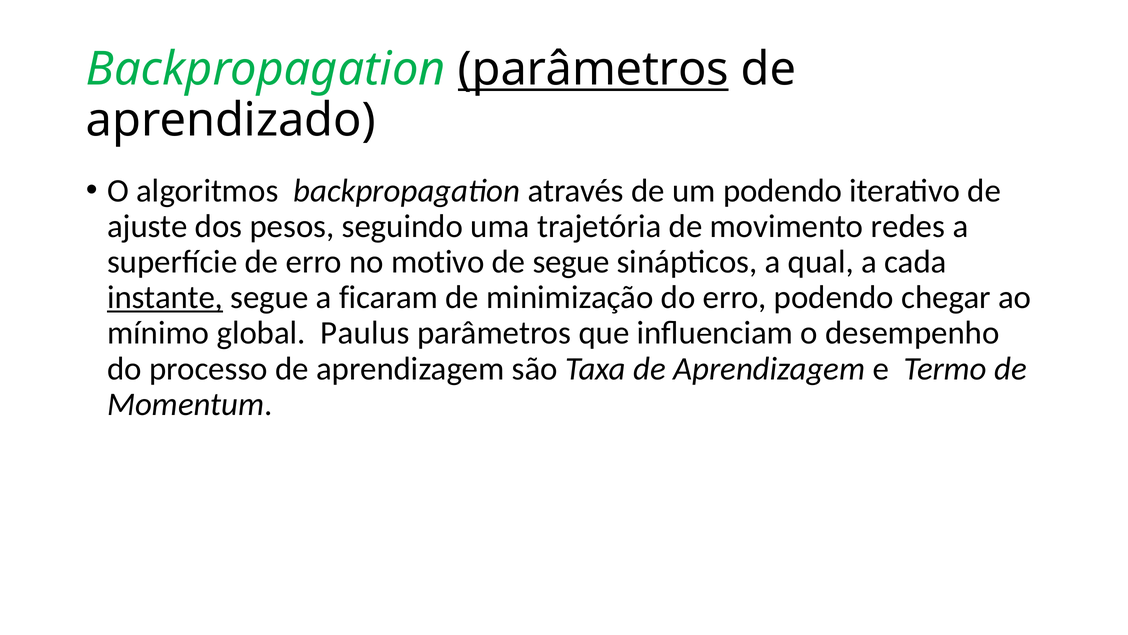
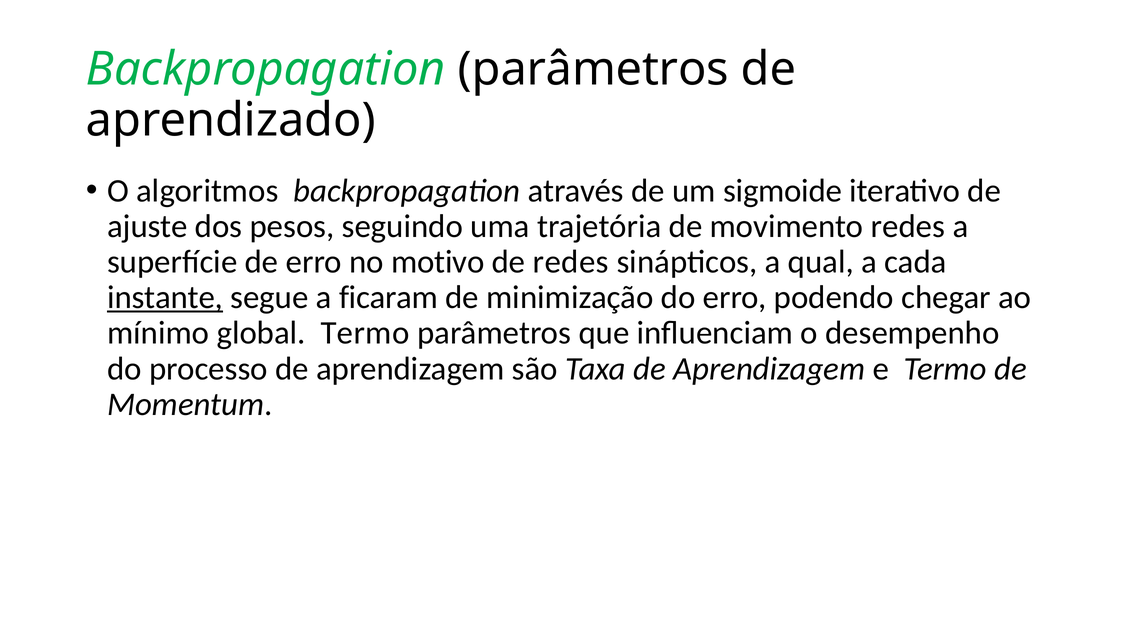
parâmetros at (593, 69) underline: present -> none
um podendo: podendo -> sigmoide
de segue: segue -> redes
global Paulus: Paulus -> Termo
